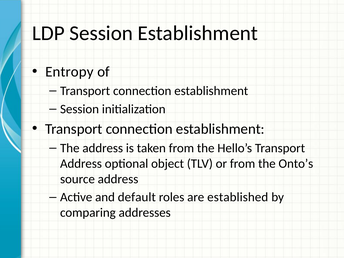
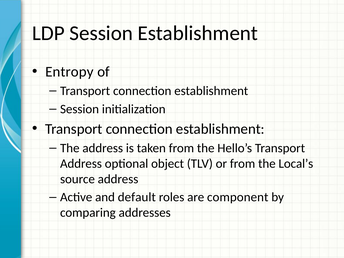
Onto’s: Onto’s -> Local’s
established: established -> component
